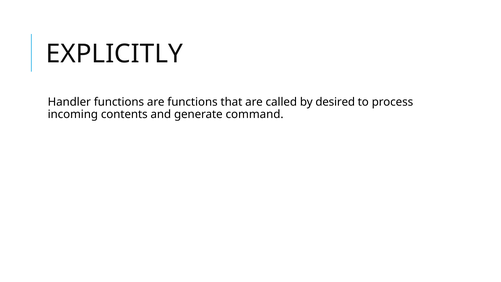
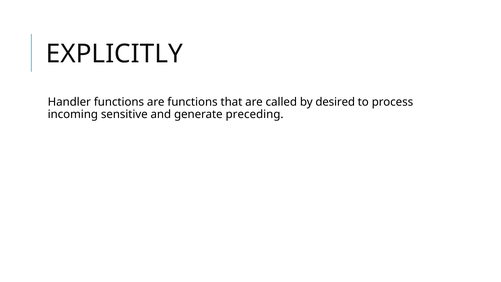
contents: contents -> sensitive
command: command -> preceding
